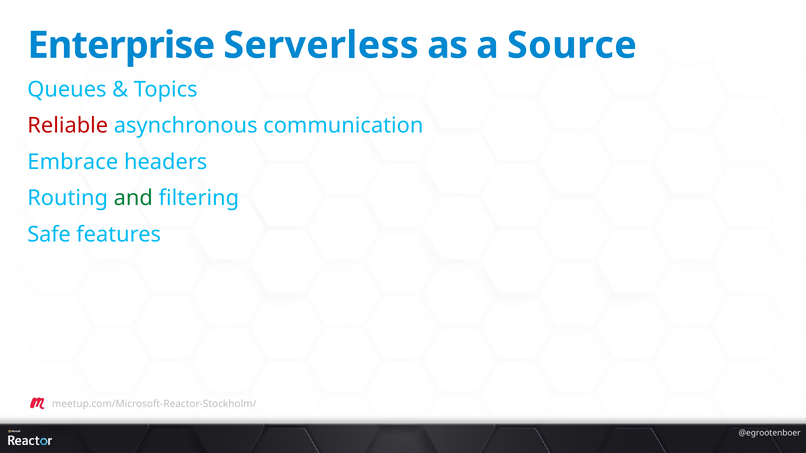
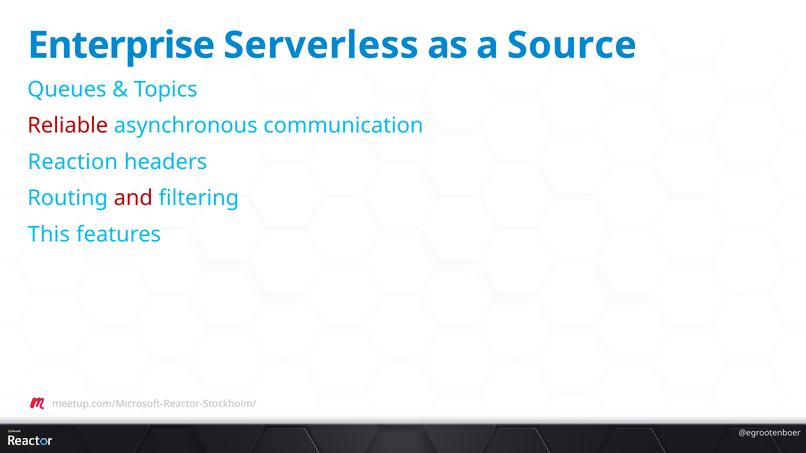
Embrace: Embrace -> Reaction
and colour: green -> red
Safe: Safe -> This
